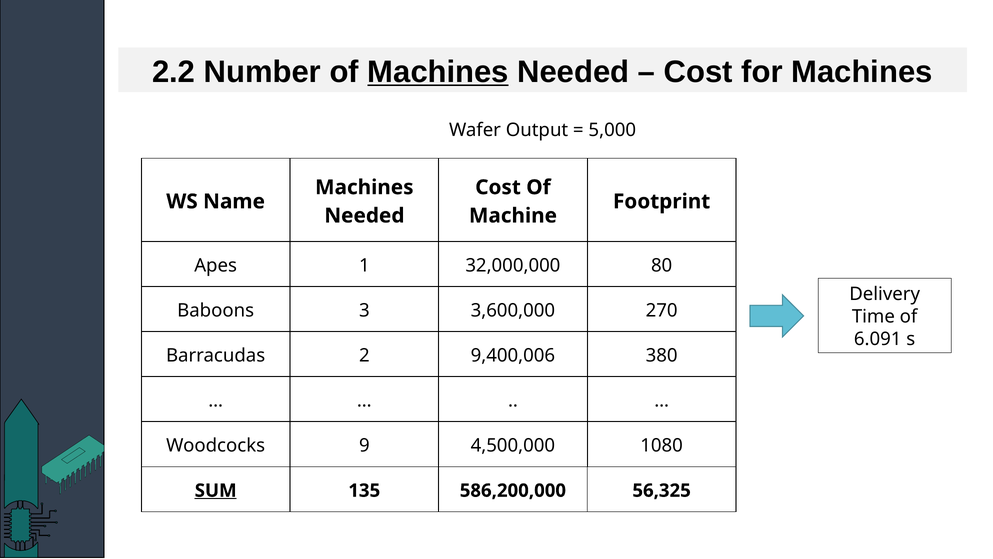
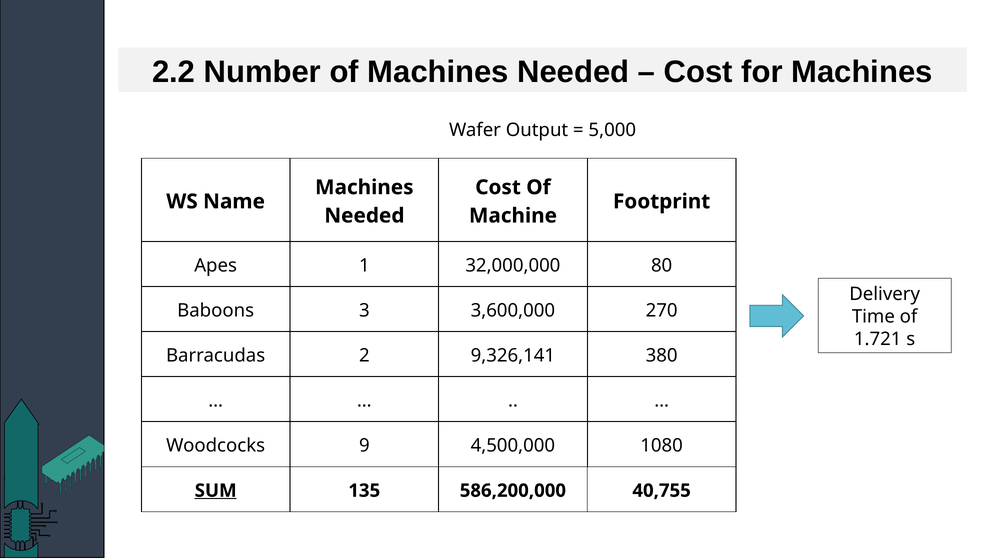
Machines at (438, 72) underline: present -> none
6.091: 6.091 -> 1.721
9,400,006: 9,400,006 -> 9,326,141
56,325: 56,325 -> 40,755
